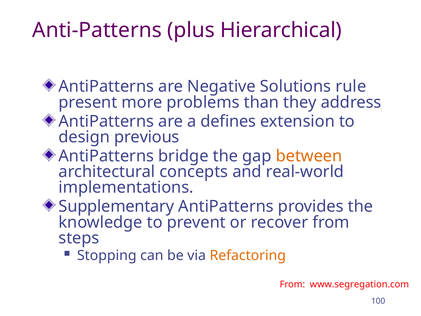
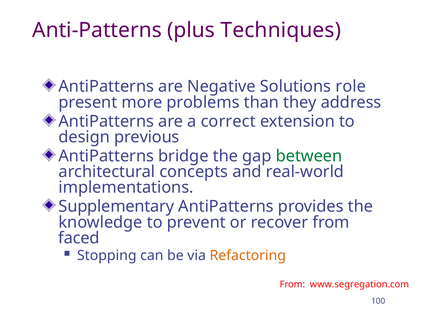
Hierarchical: Hierarchical -> Techniques
rule: rule -> role
defines: defines -> correct
between colour: orange -> green
steps: steps -> faced
